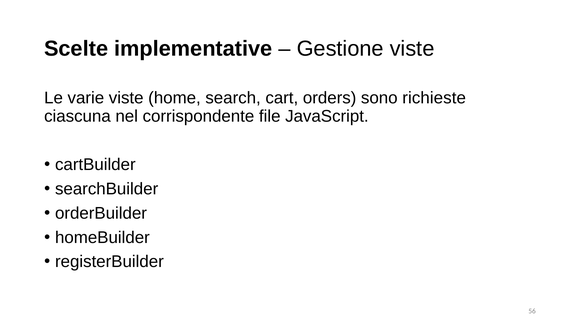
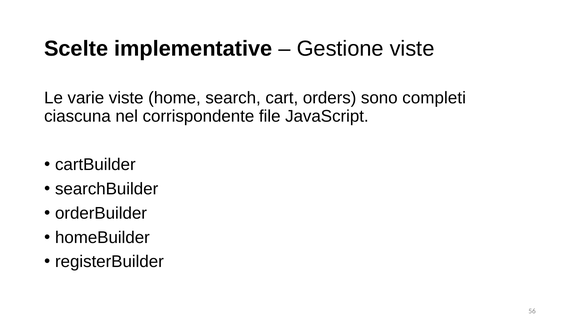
richieste: richieste -> completi
